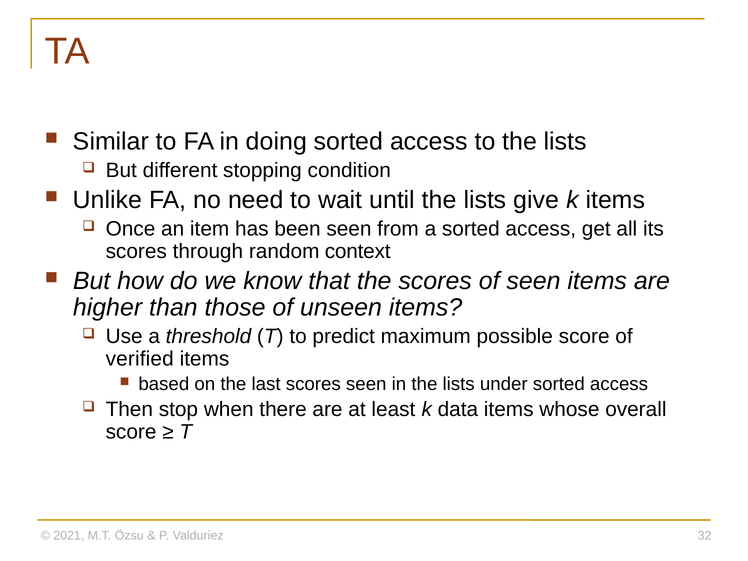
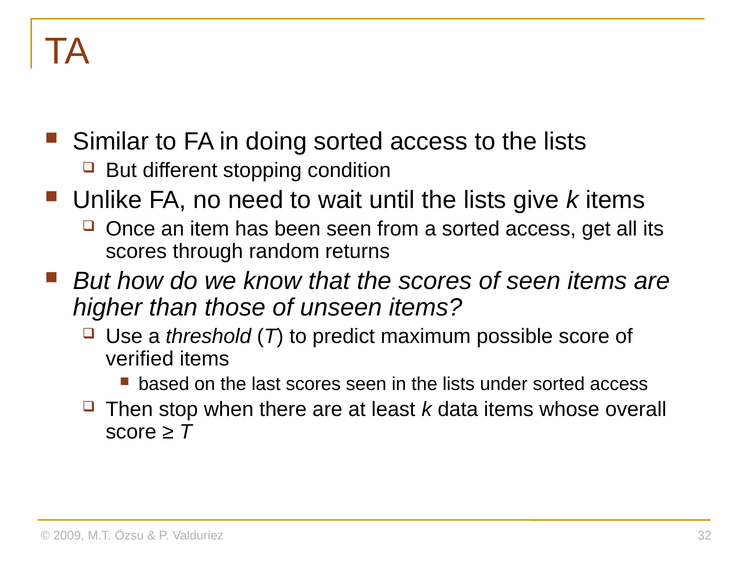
context: context -> returns
2021: 2021 -> 2009
